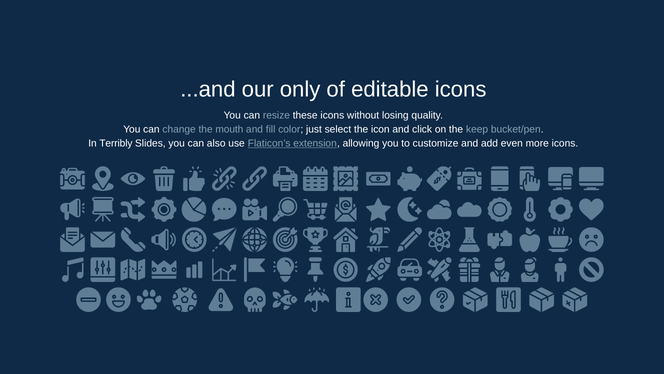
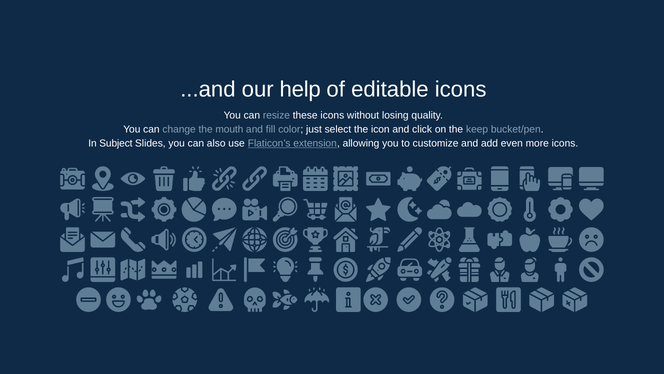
only: only -> help
Terribly: Terribly -> Subject
